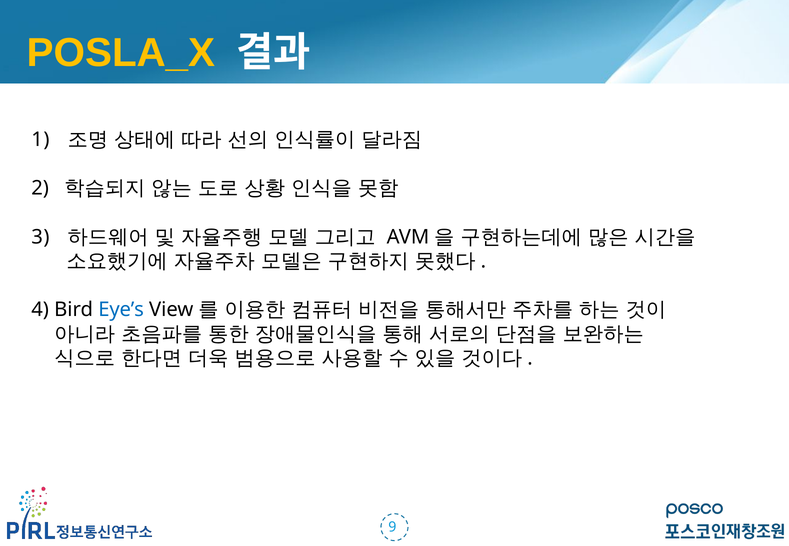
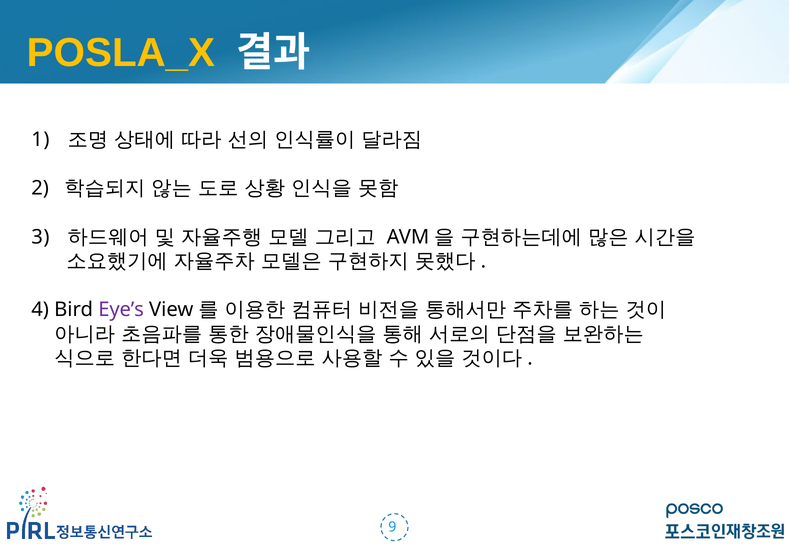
Eye’s colour: blue -> purple
